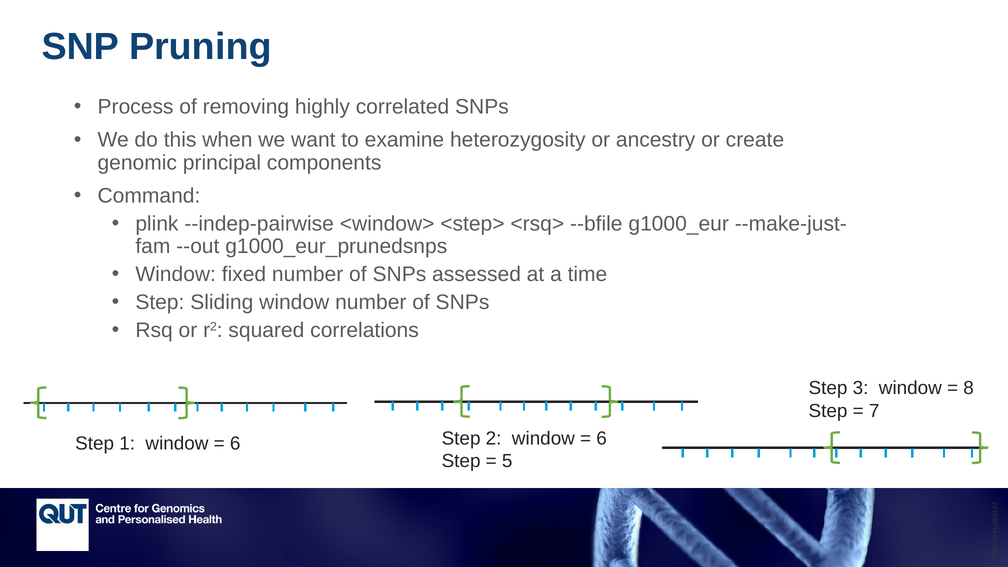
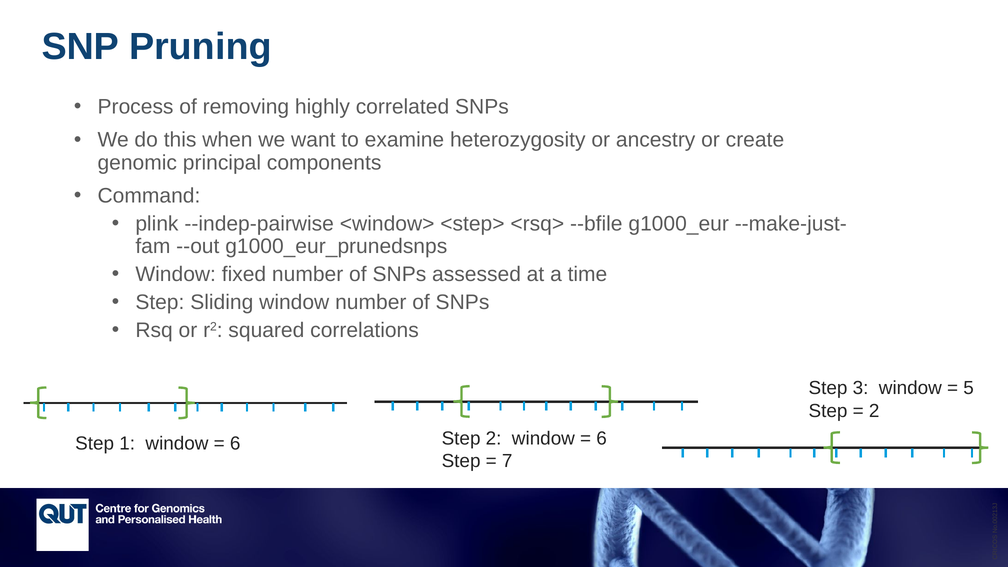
8: 8 -> 5
7 at (874, 411): 7 -> 2
5: 5 -> 7
